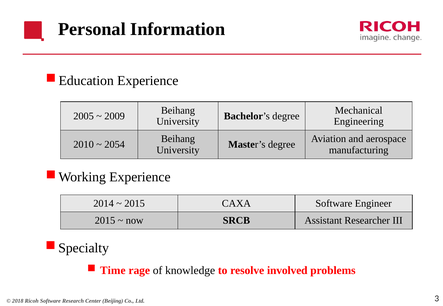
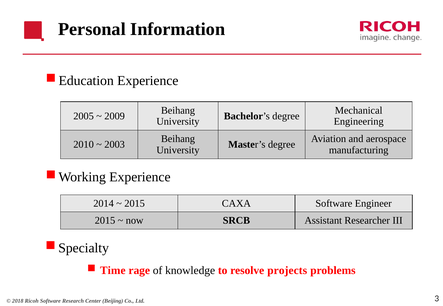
2054: 2054 -> 2003
involved: involved -> projects
